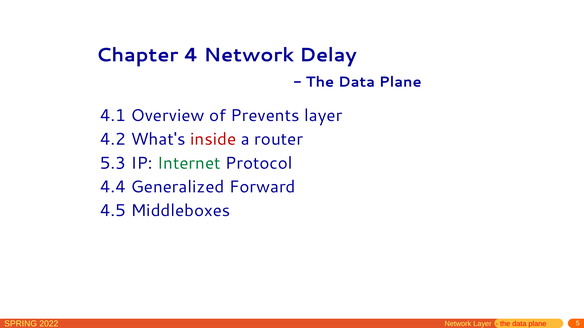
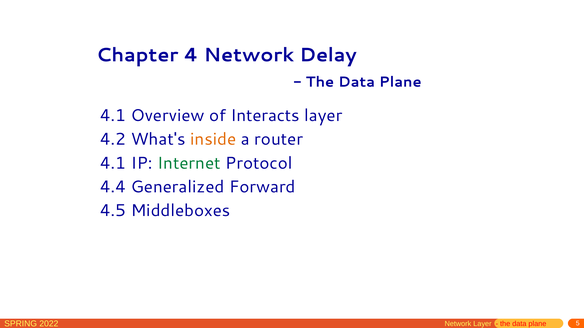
Prevents: Prevents -> Interacts
inside colour: red -> orange
5.3 at (113, 163): 5.3 -> 4.1
